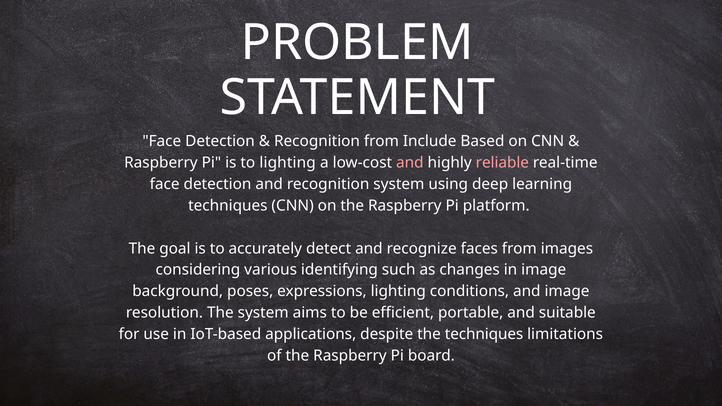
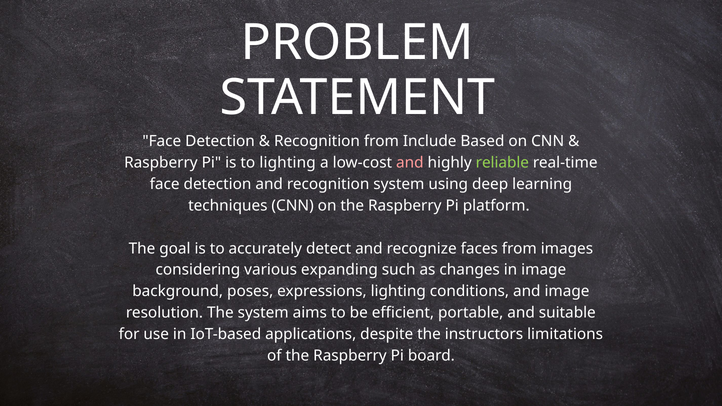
reliable colour: pink -> light green
identifying: identifying -> expanding
the techniques: techniques -> instructors
